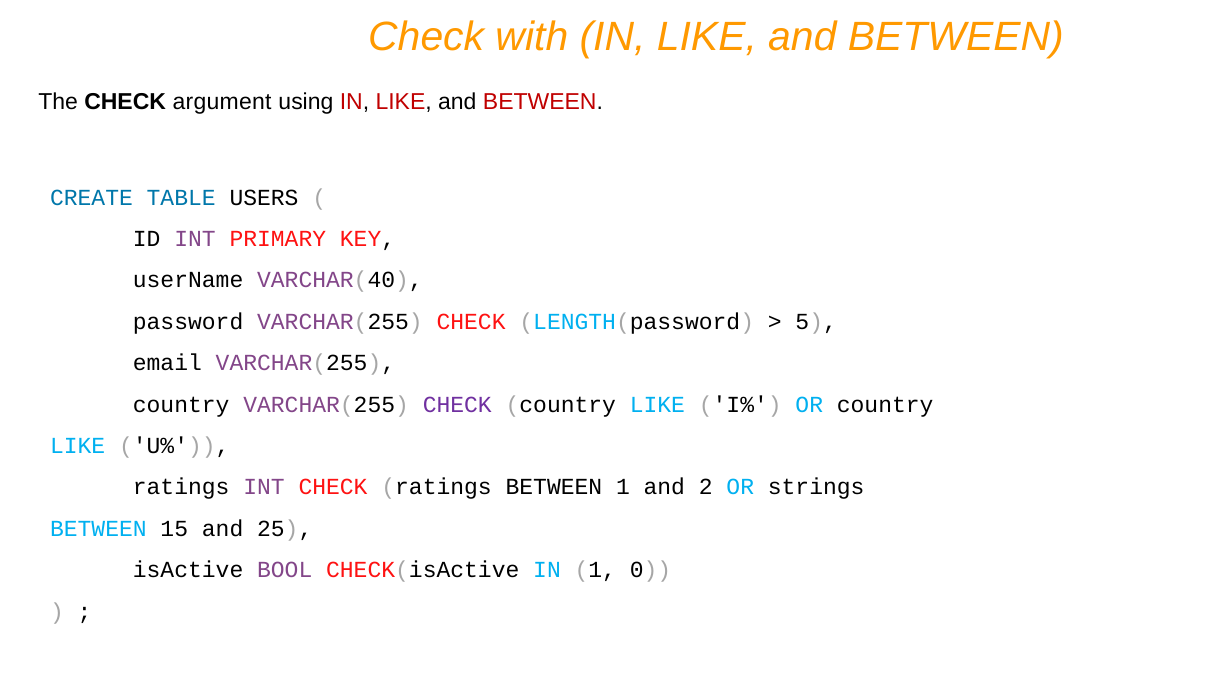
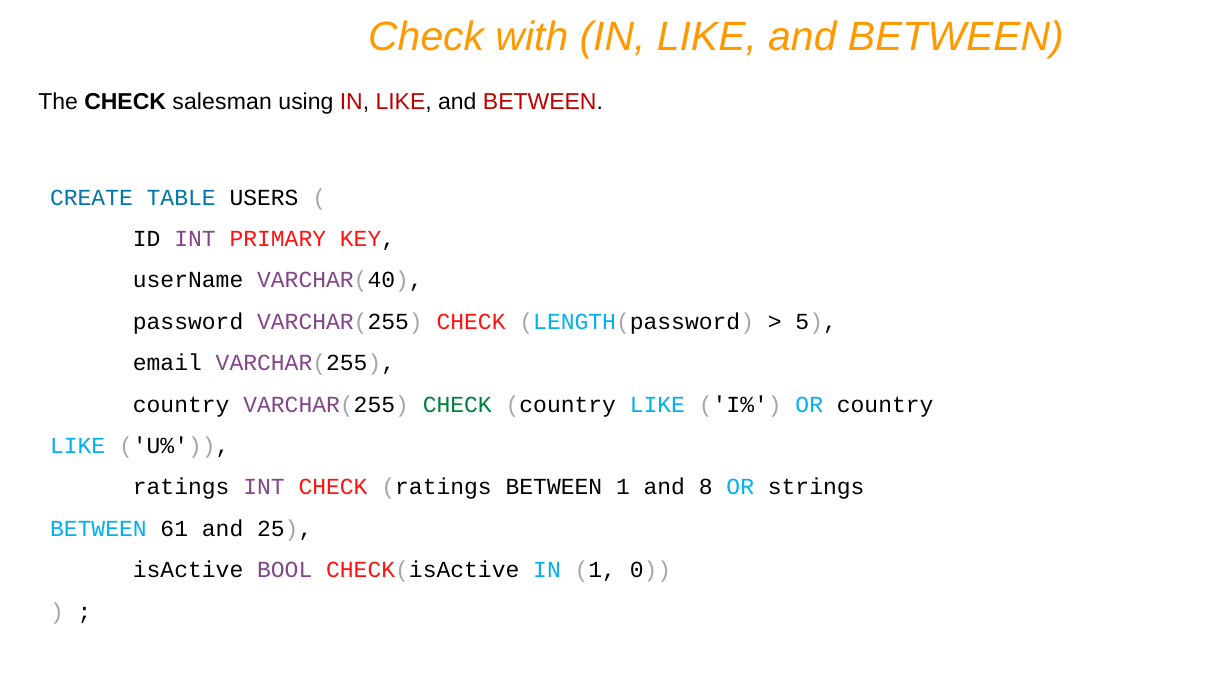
argument: argument -> salesman
CHECK at (457, 405) colour: purple -> green
2: 2 -> 8
15: 15 -> 61
